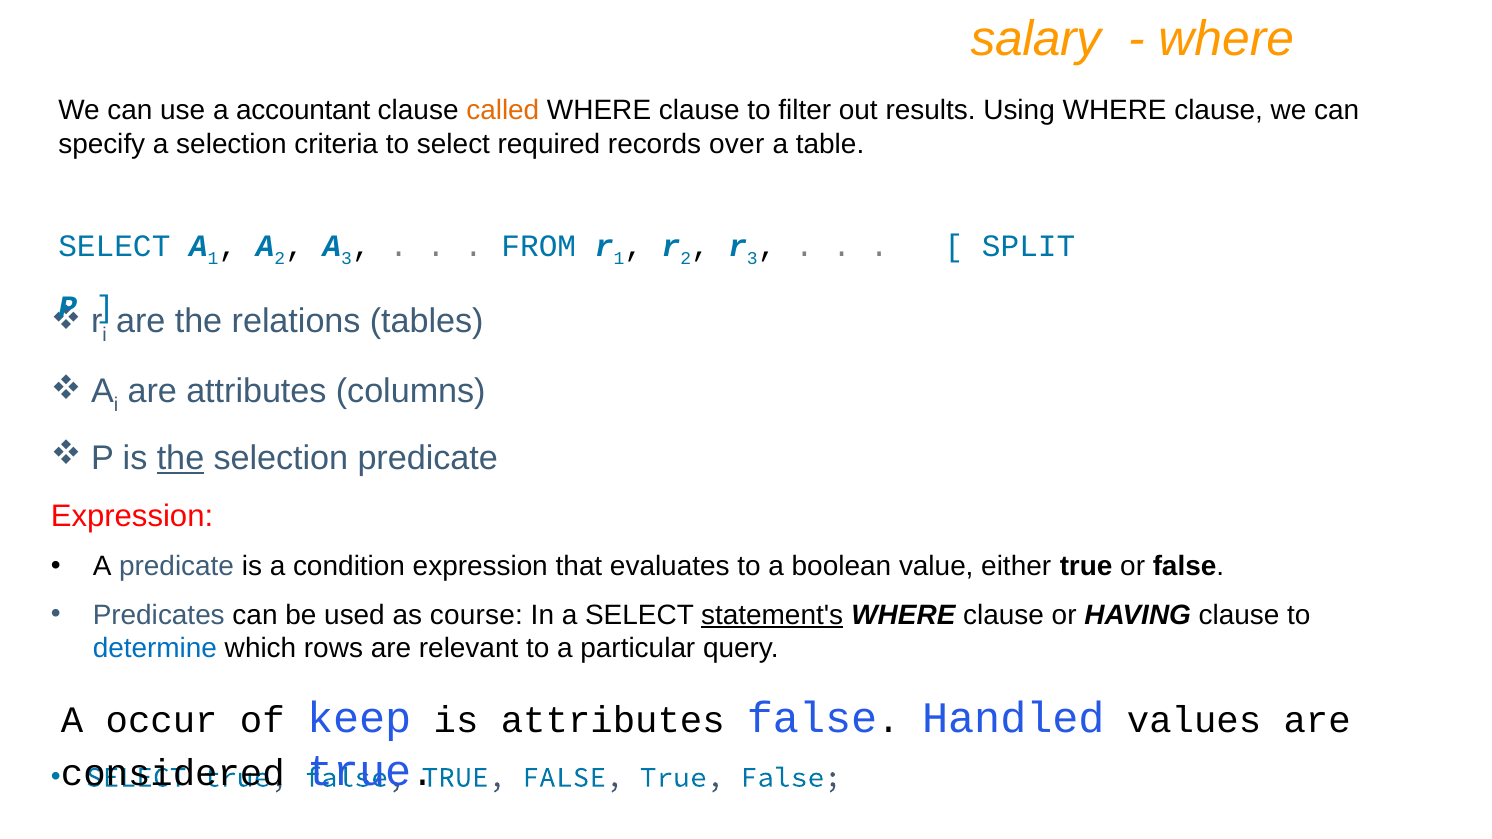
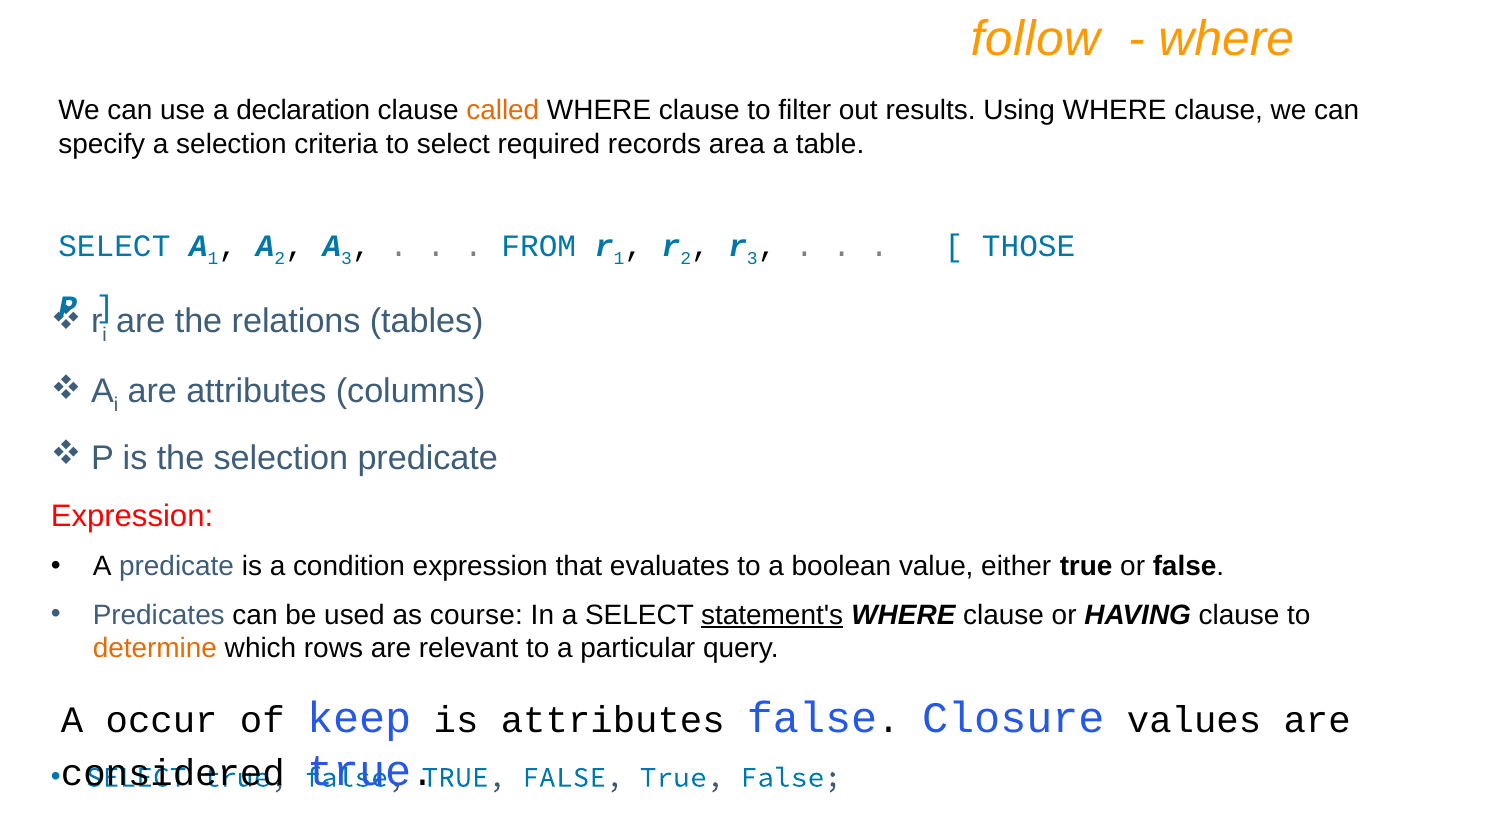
salary: salary -> follow
accountant: accountant -> declaration
over: over -> area
SPLIT: SPLIT -> THOSE
the at (181, 459) underline: present -> none
determine colour: blue -> orange
Handled: Handled -> Closure
